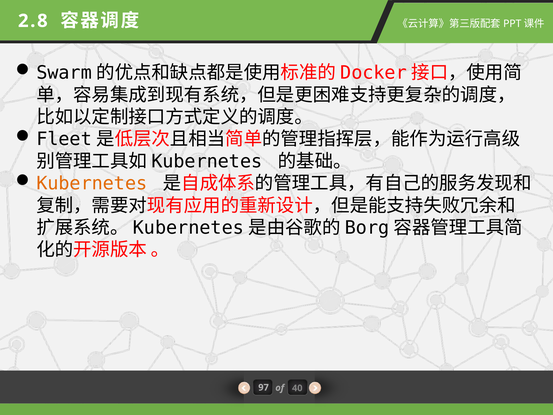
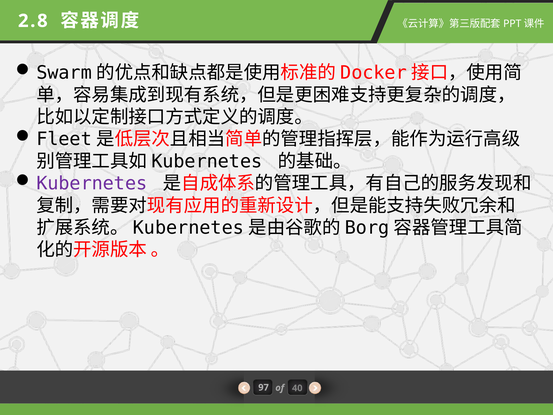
Kubernetes colour: orange -> purple
